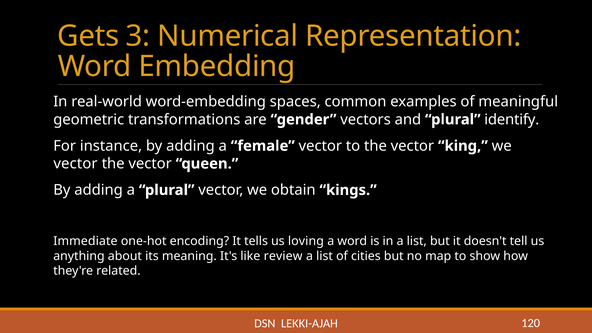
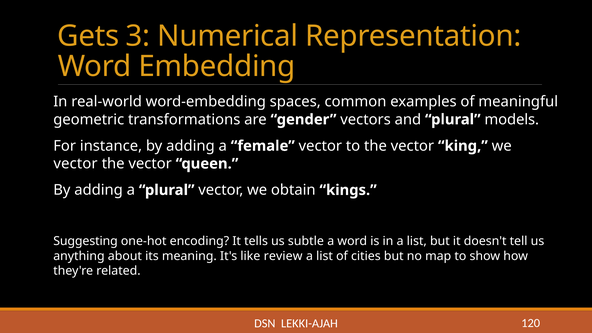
identify: identify -> models
Immediate: Immediate -> Suggesting
loving: loving -> subtle
